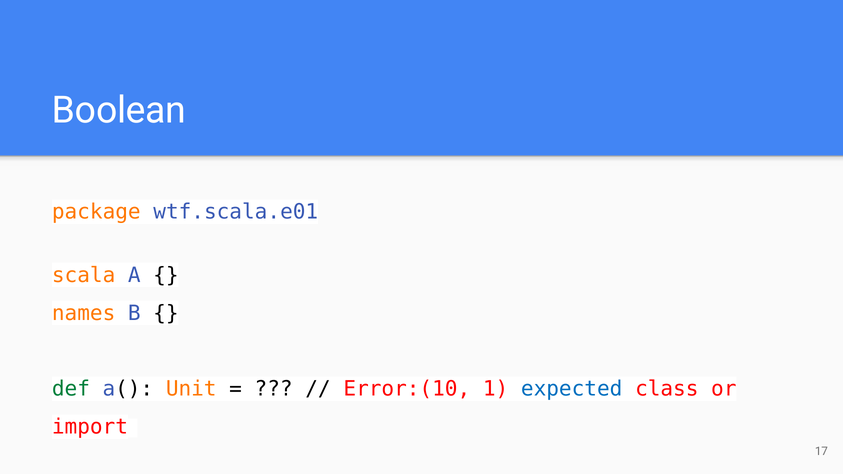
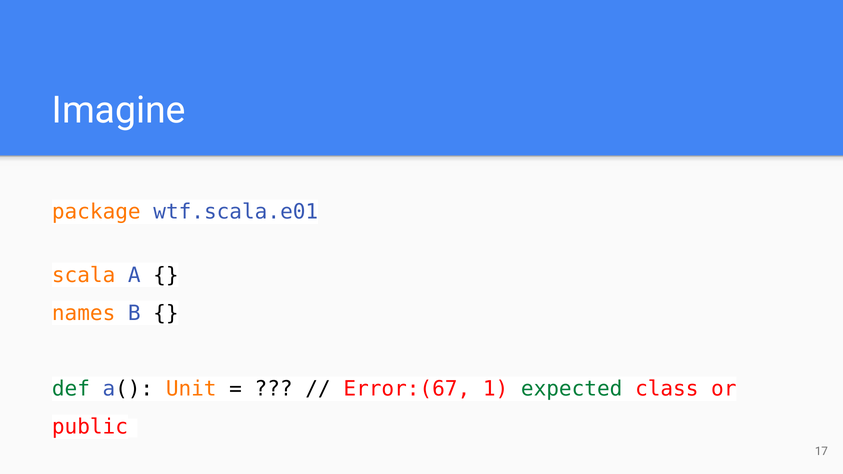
Boolean: Boolean -> Imagine
Error:(10: Error:(10 -> Error:(67
expected colour: blue -> green
import: import -> public
